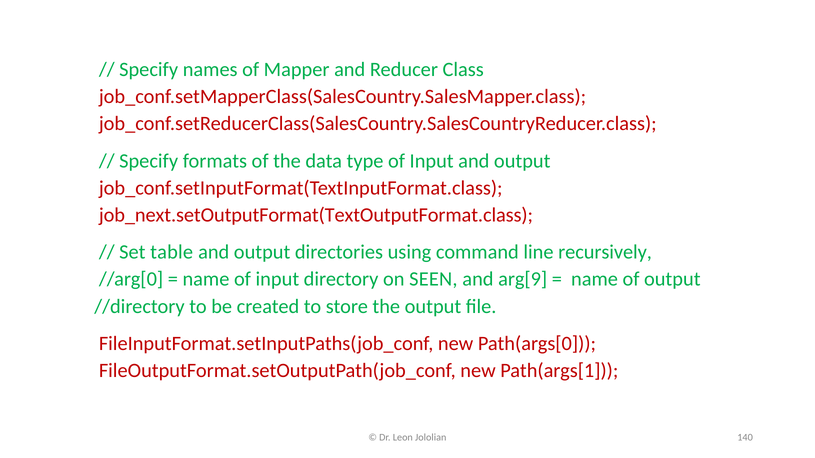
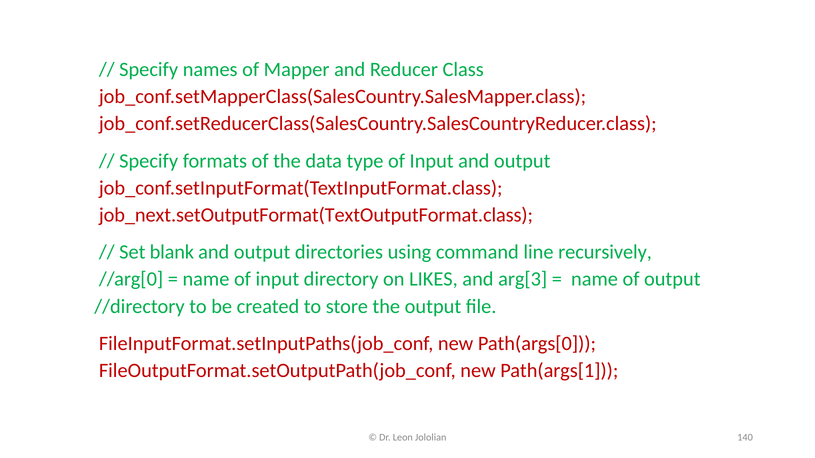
table: table -> blank
SEEN: SEEN -> LIKES
arg[9: arg[9 -> arg[3
